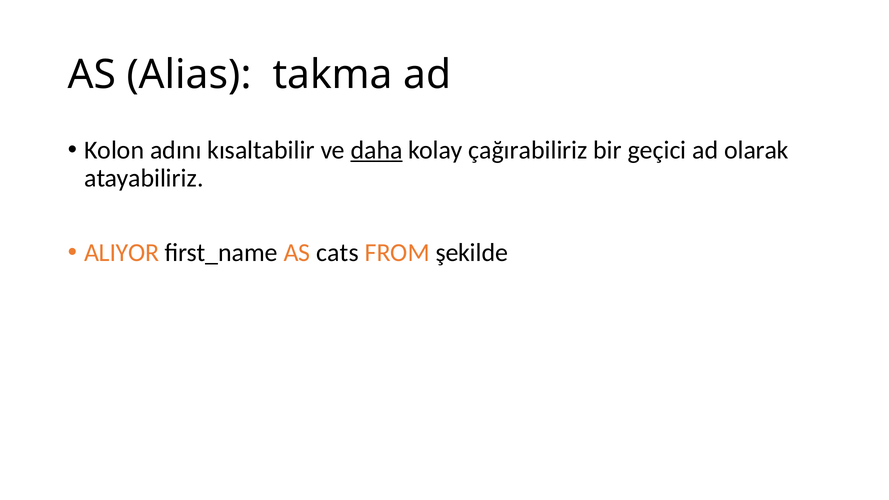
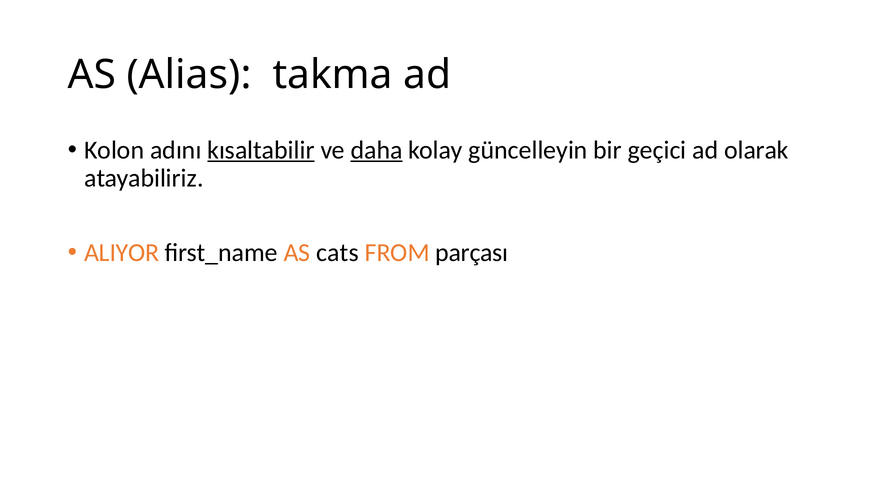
kısaltabilir underline: none -> present
çağırabiliriz: çağırabiliriz -> güncelleyin
şekilde: şekilde -> parçası
